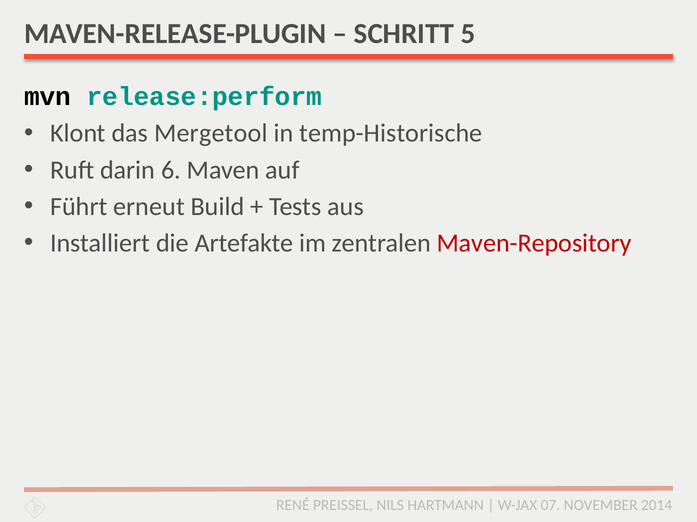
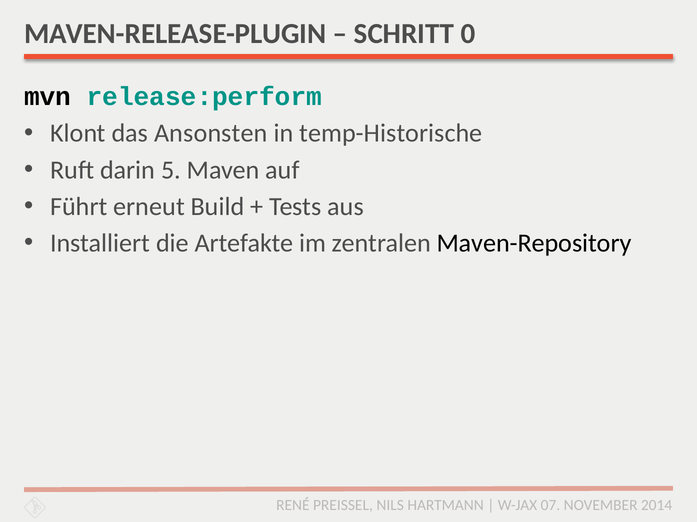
5: 5 -> 0
Mergetool: Mergetool -> Ansonsten
6: 6 -> 5
Maven-Repository colour: red -> black
